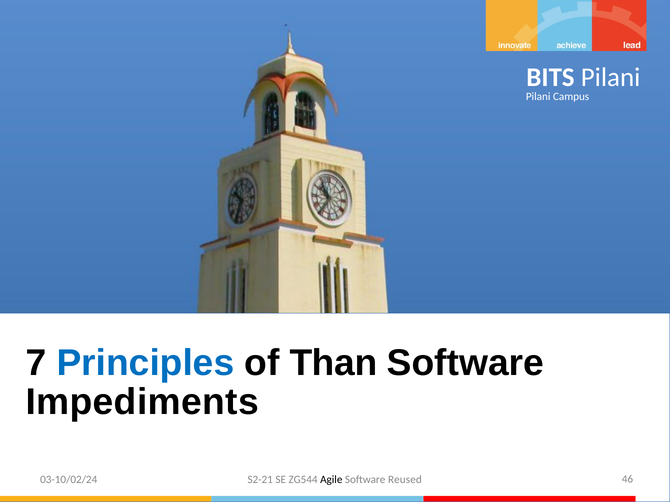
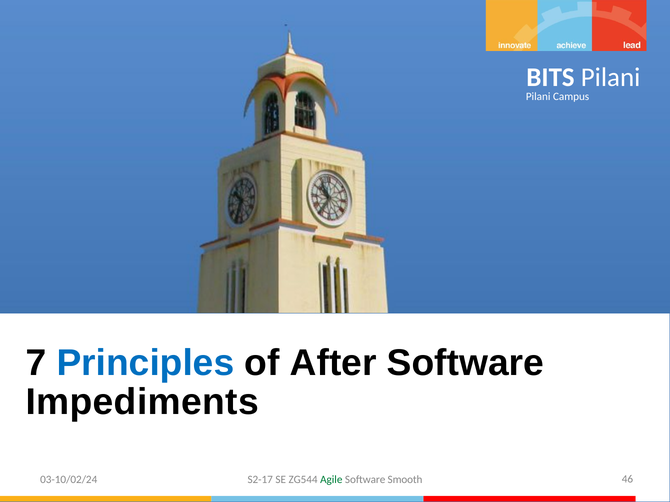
Than: Than -> After
S2-21: S2-21 -> S2-17
Agile colour: black -> green
Reused: Reused -> Smooth
